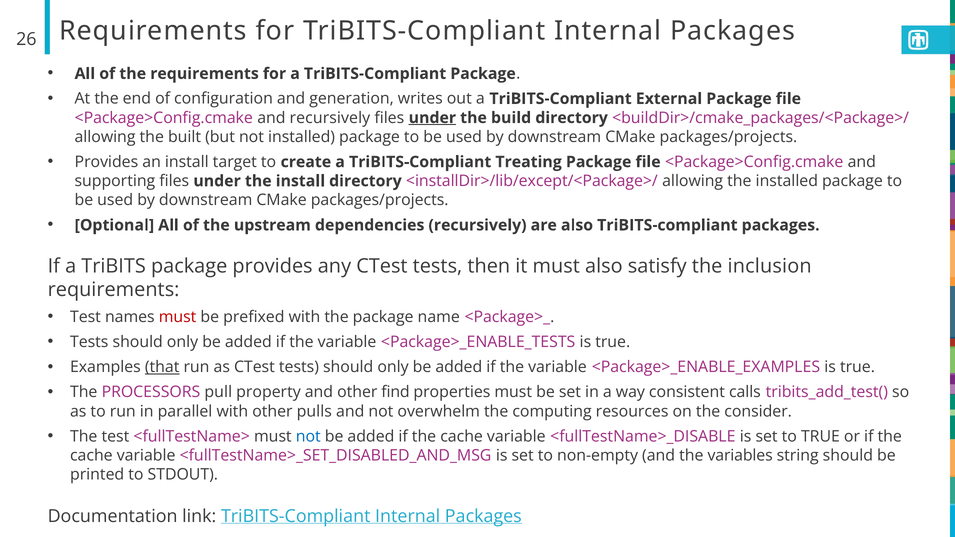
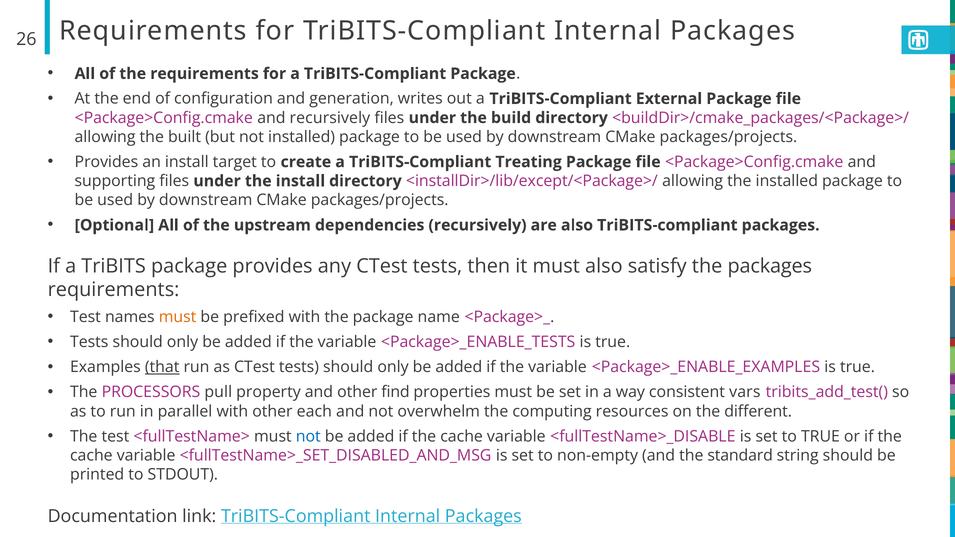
under at (432, 118) underline: present -> none
the inclusion: inclusion -> packages
must at (178, 317) colour: red -> orange
calls: calls -> vars
pulls: pulls -> each
consider: consider -> different
variables: variables -> standard
